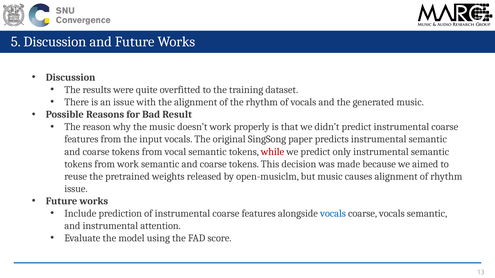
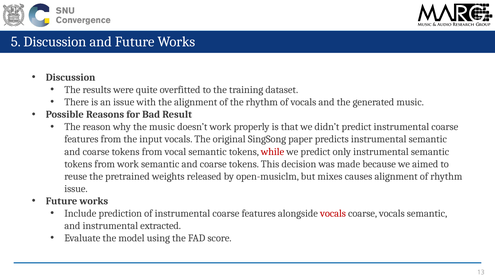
but music: music -> mixes
vocals at (333, 214) colour: blue -> red
attention: attention -> extracted
